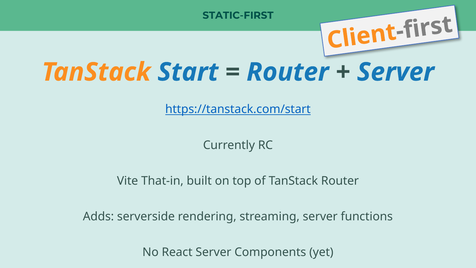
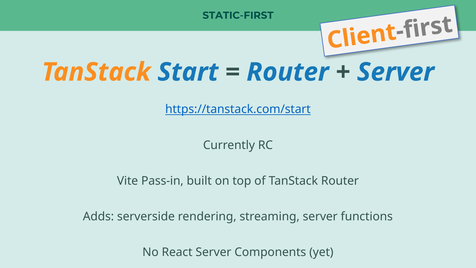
That-in: That-in -> Pass-in
